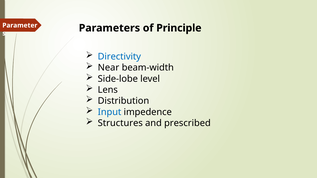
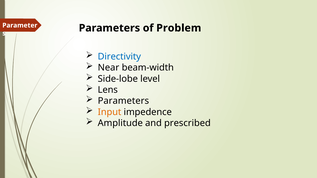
Principle: Principle -> Problem
Distribution at (123, 101): Distribution -> Parameters
Input colour: blue -> orange
Structures: Structures -> Amplitude
